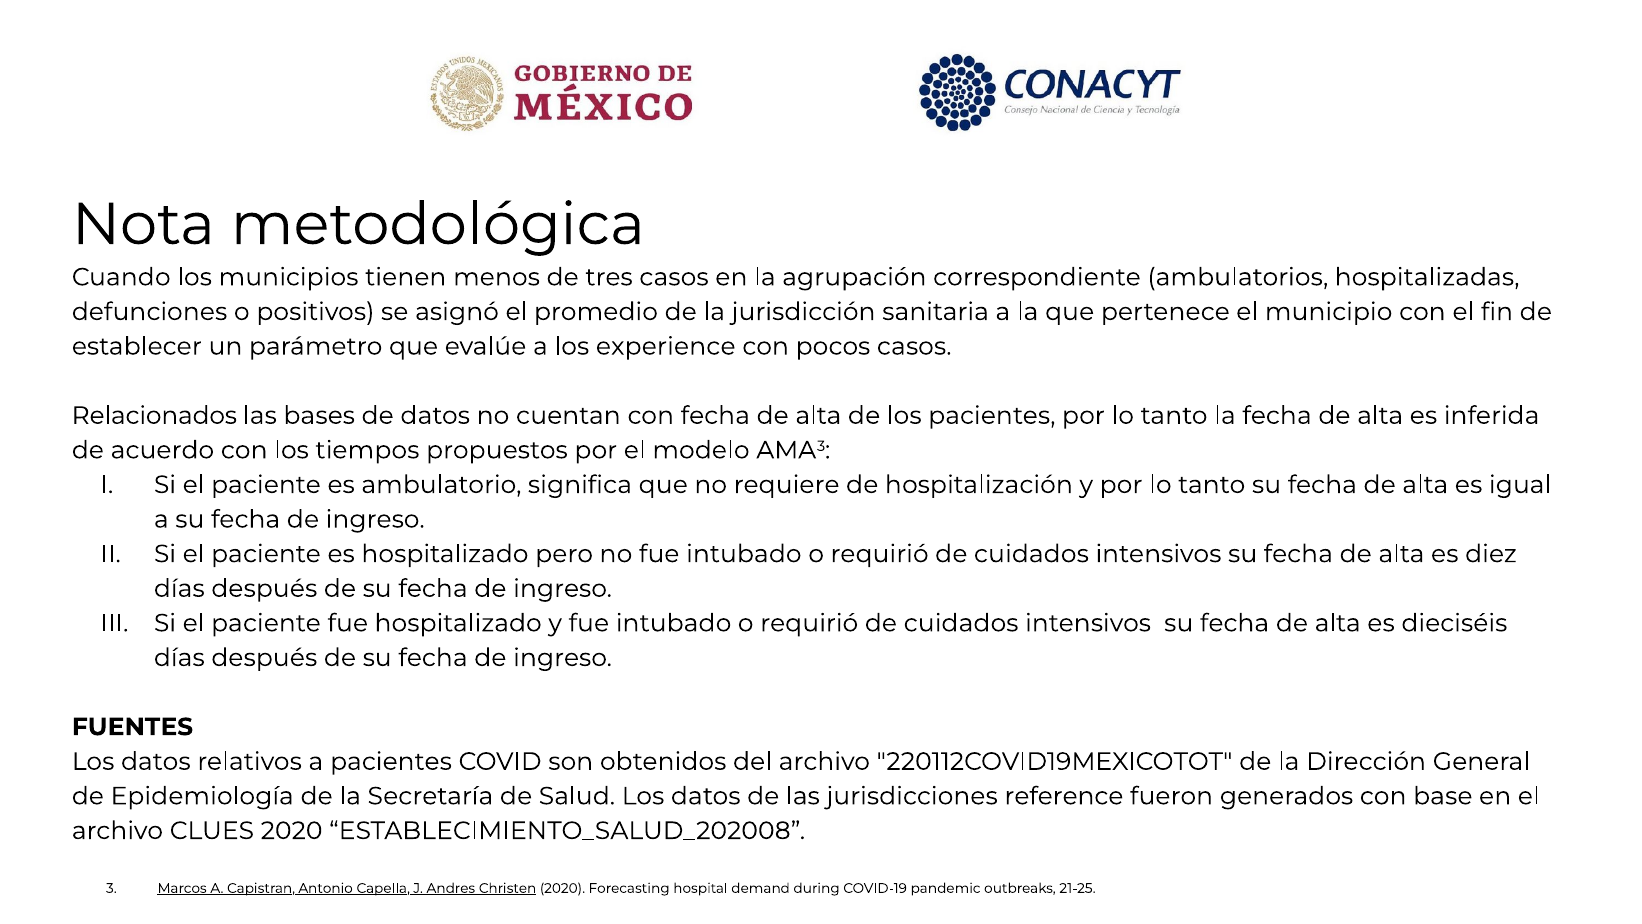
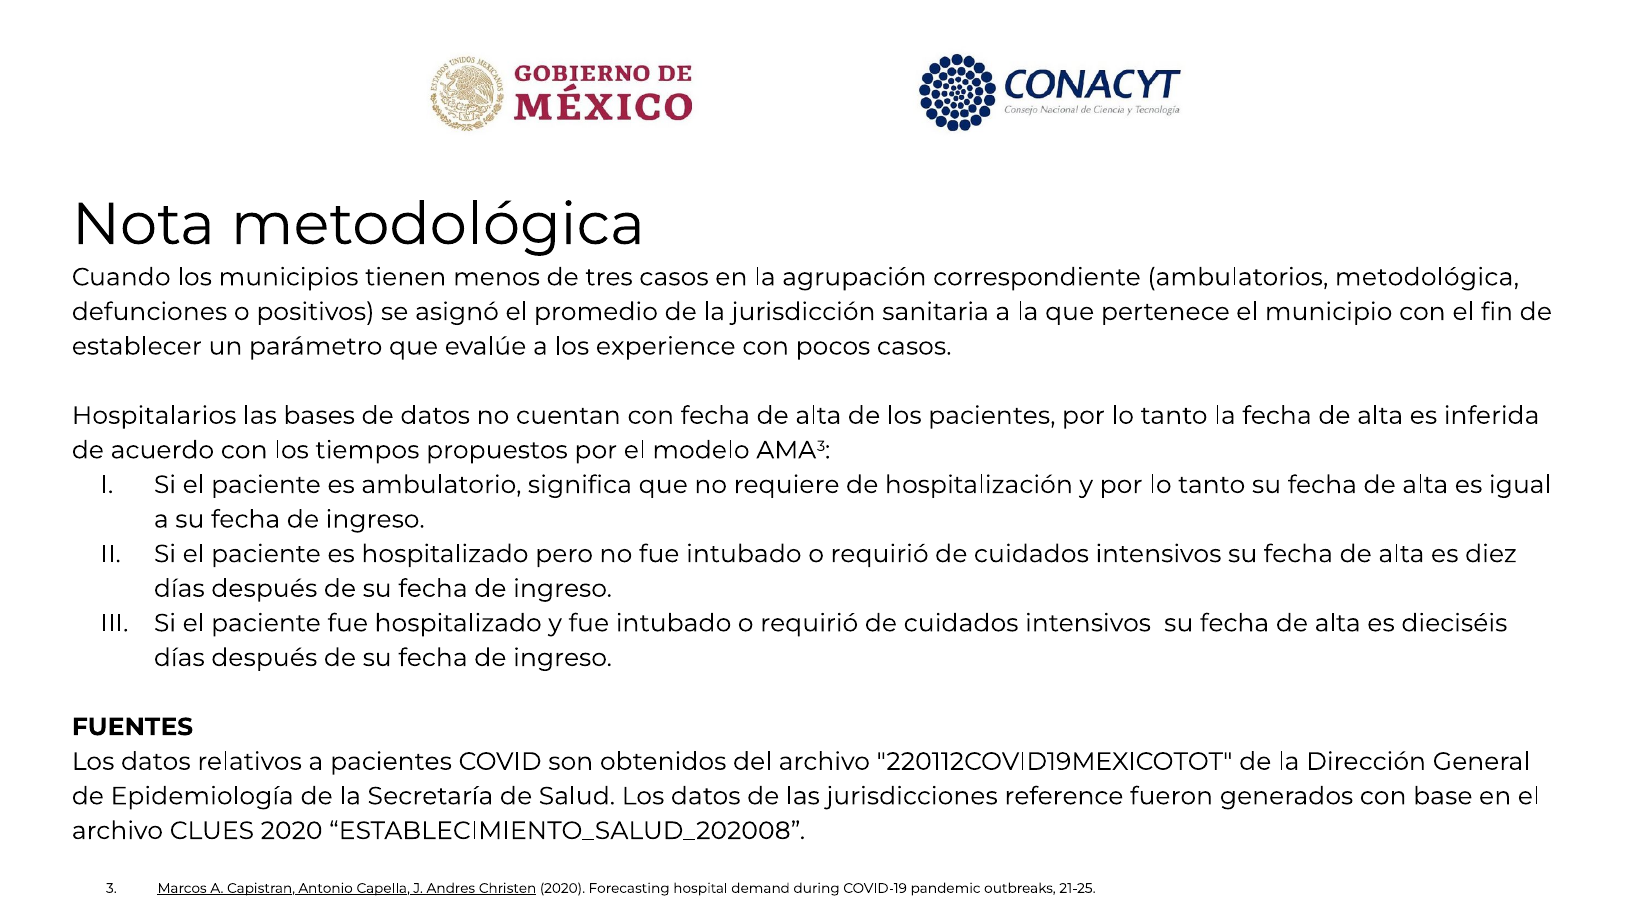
ambulatorios hospitalizadas: hospitalizadas -> metodológica
Relacionados: Relacionados -> Hospitalarios
